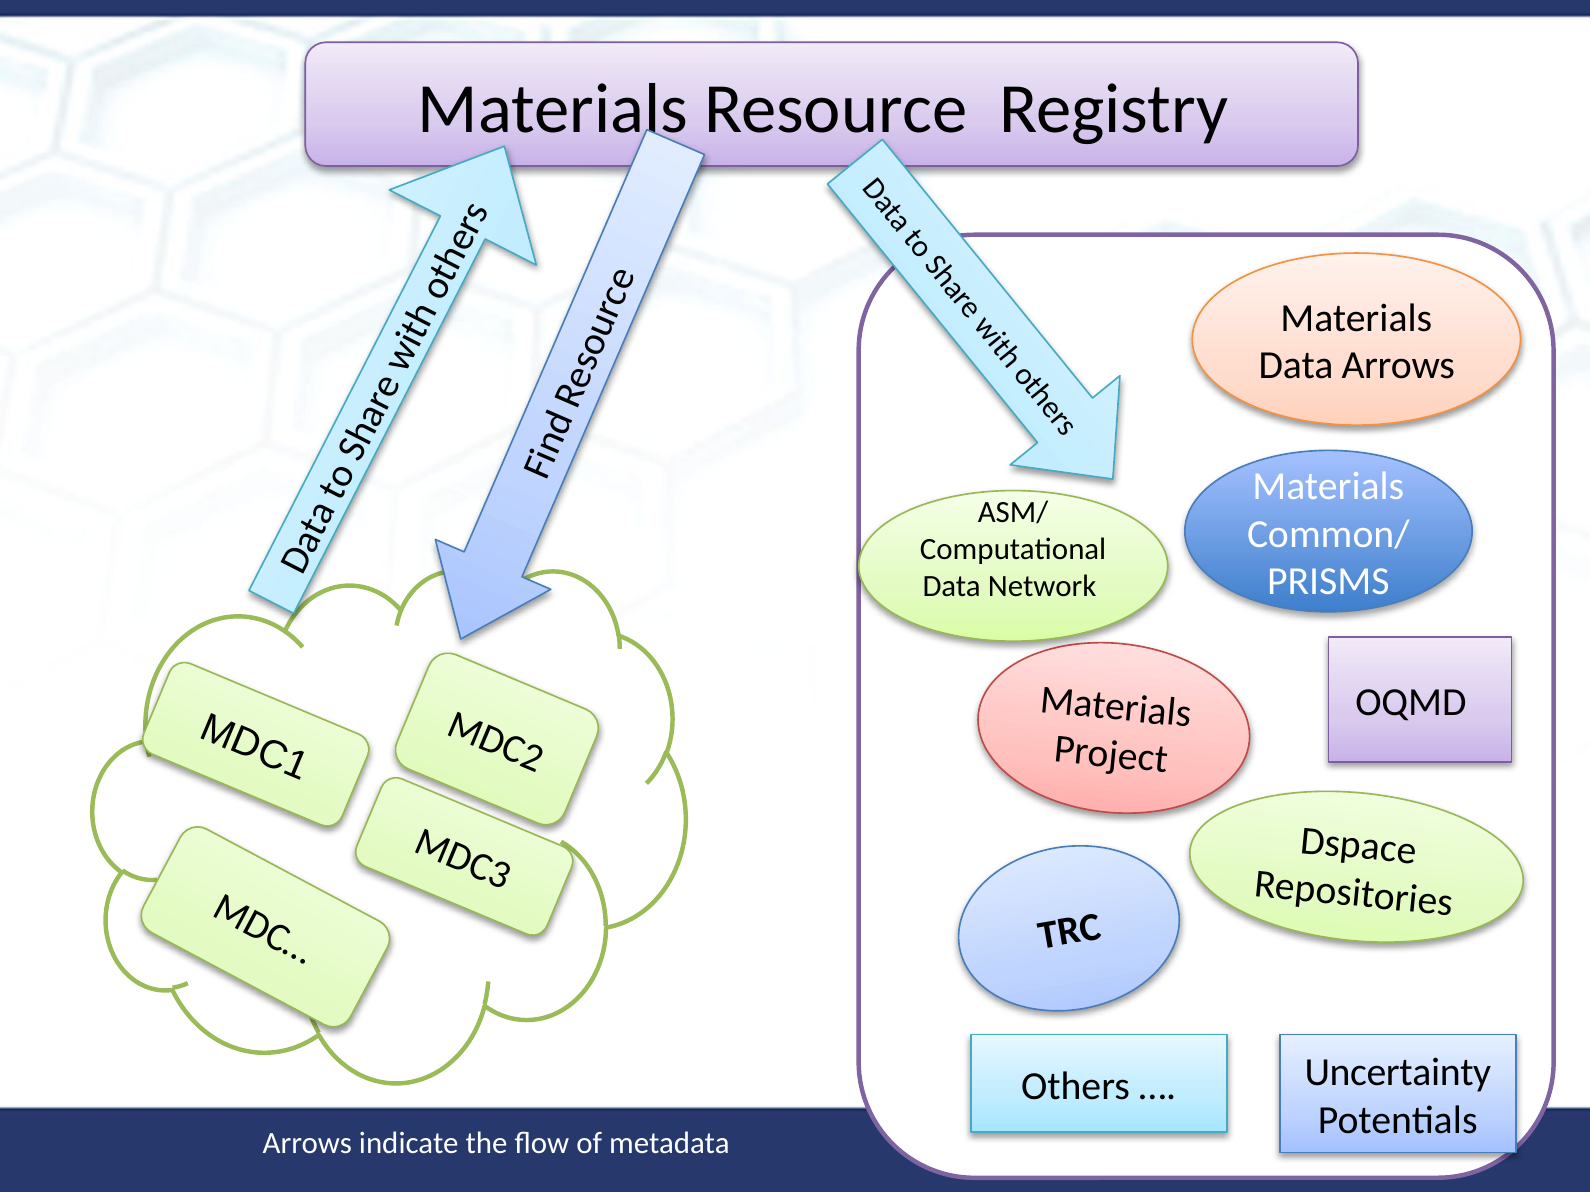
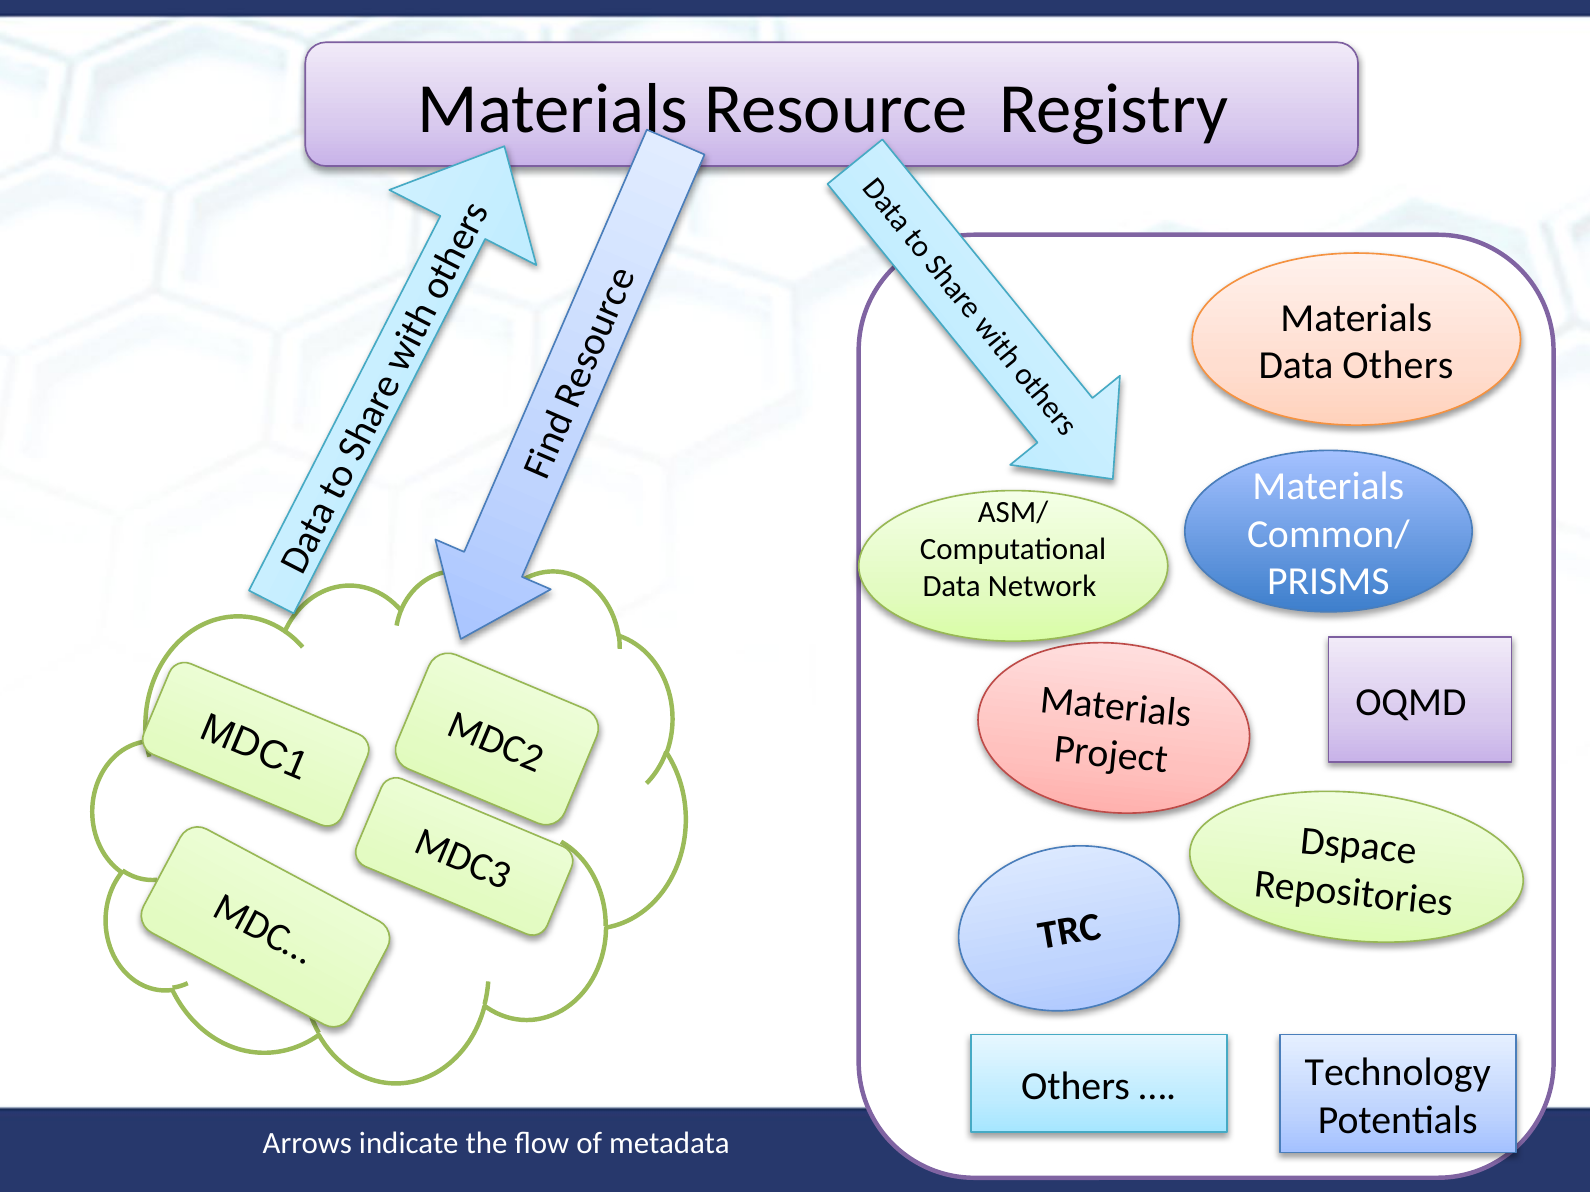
Arrows at (1398, 366): Arrows -> Others
Uncertainty: Uncertainty -> Technology
